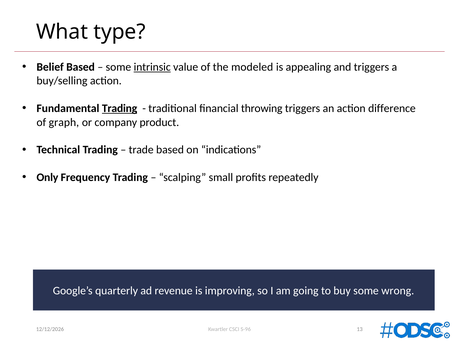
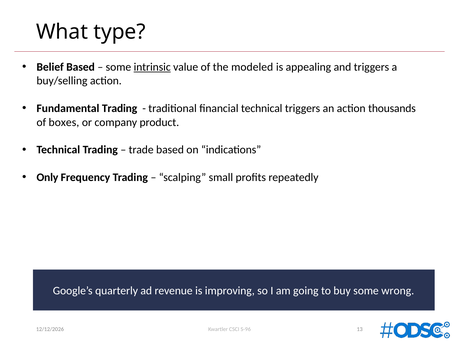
Trading at (120, 108) underline: present -> none
financial throwing: throwing -> technical
difference: difference -> thousands
graph: graph -> boxes
